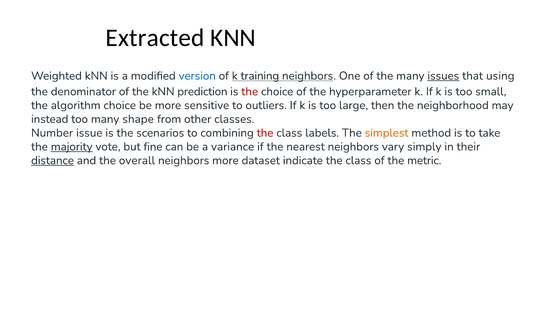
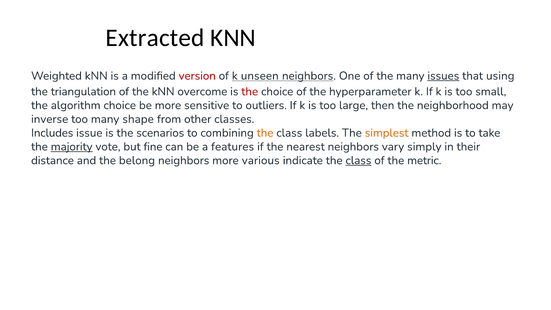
version colour: blue -> red
training: training -> unseen
denominator: denominator -> triangulation
prediction: prediction -> overcome
instead: instead -> inverse
Number: Number -> Includes
the at (265, 133) colour: red -> orange
variance: variance -> features
distance underline: present -> none
overall: overall -> belong
dataset: dataset -> various
class at (358, 160) underline: none -> present
